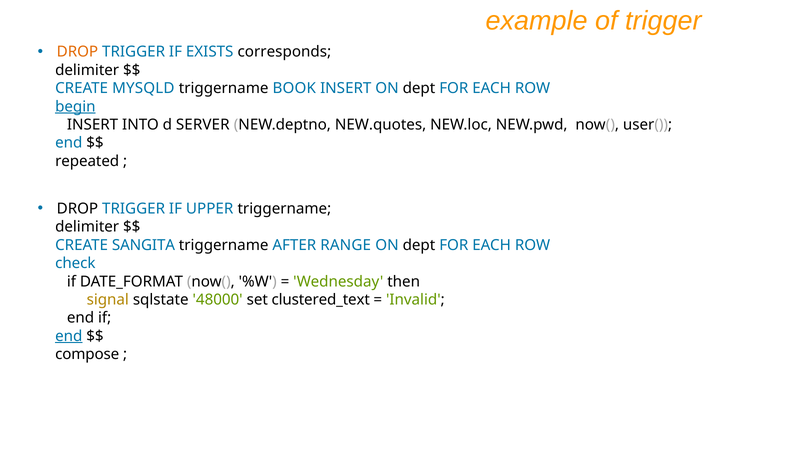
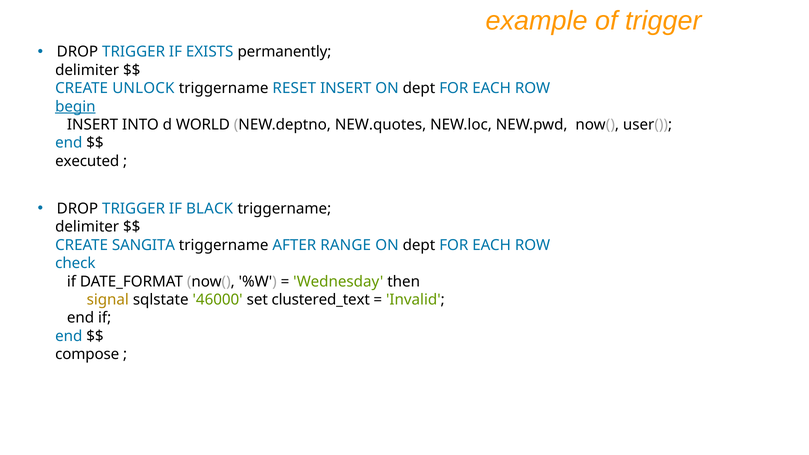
DROP at (77, 52) colour: orange -> black
corresponds: corresponds -> permanently
MYSQLD: MYSQLD -> UNLOCK
BOOK: BOOK -> RESET
SERVER: SERVER -> WORLD
repeated: repeated -> executed
UPPER: UPPER -> BLACK
48000: 48000 -> 46000
end at (69, 336) underline: present -> none
